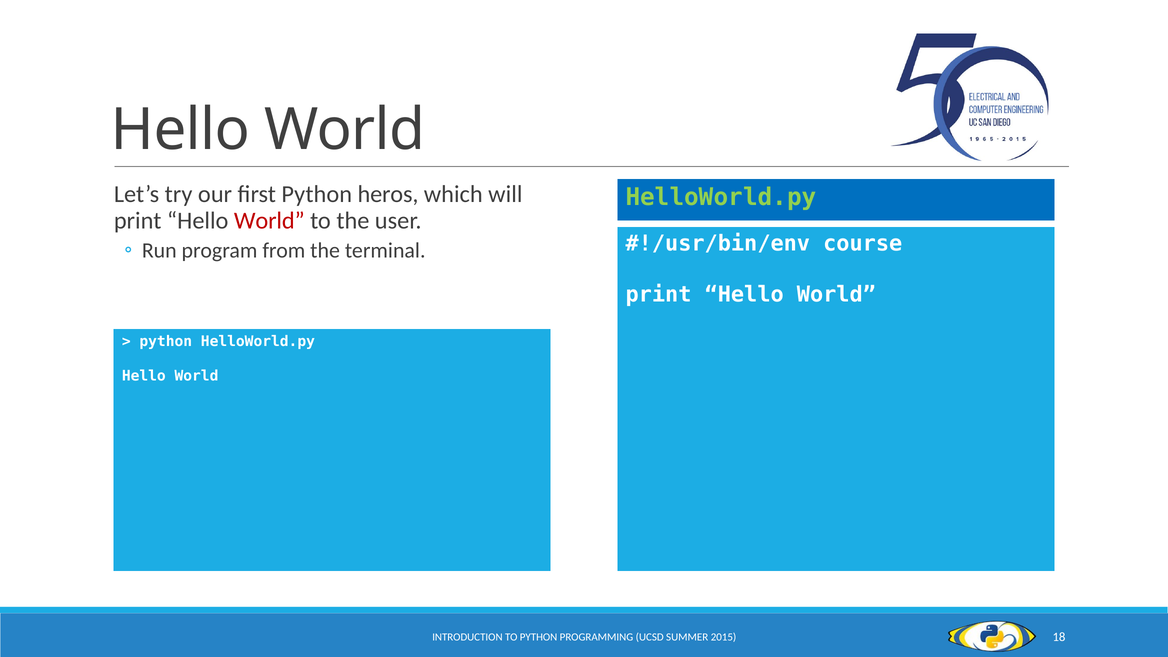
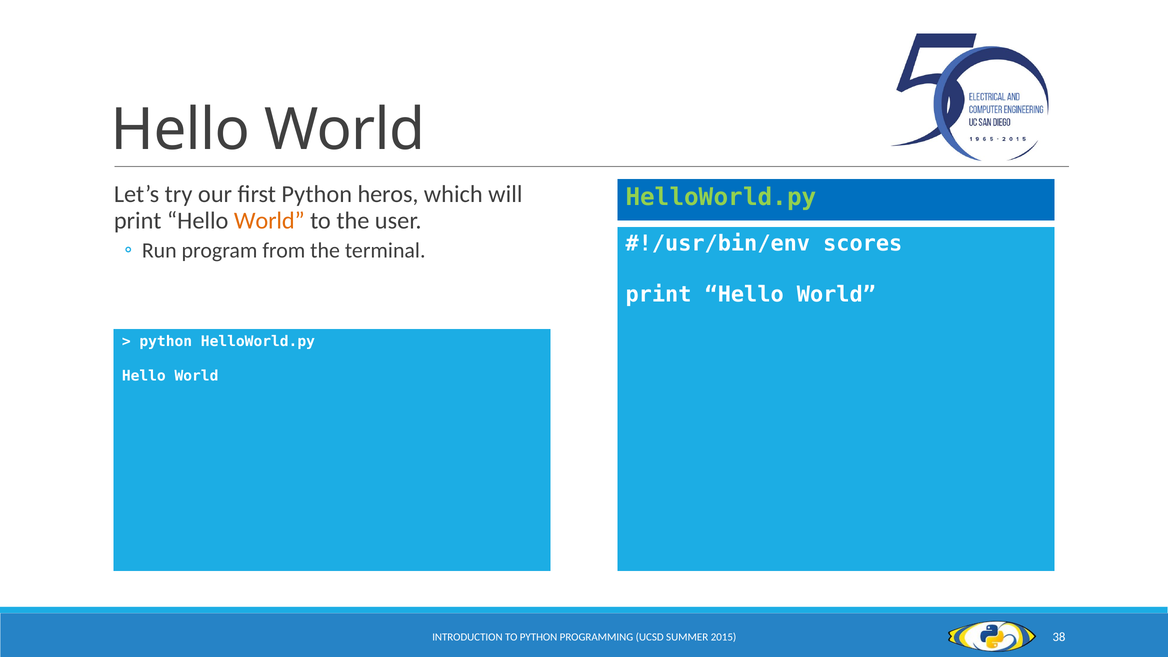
World at (269, 220) colour: red -> orange
course: course -> scores
18: 18 -> 38
